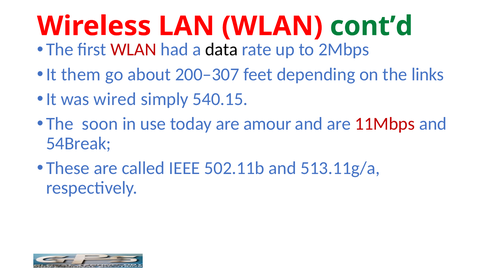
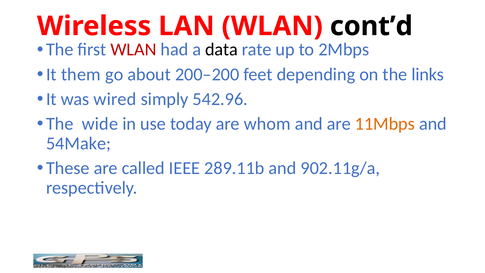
cont’d colour: green -> black
200–307: 200–307 -> 200–200
540.15: 540.15 -> 542.96
soon: soon -> wide
amour: amour -> whom
11Mbps colour: red -> orange
54Break: 54Break -> 54Make
502.11b: 502.11b -> 289.11b
513.11g/a: 513.11g/a -> 902.11g/a
